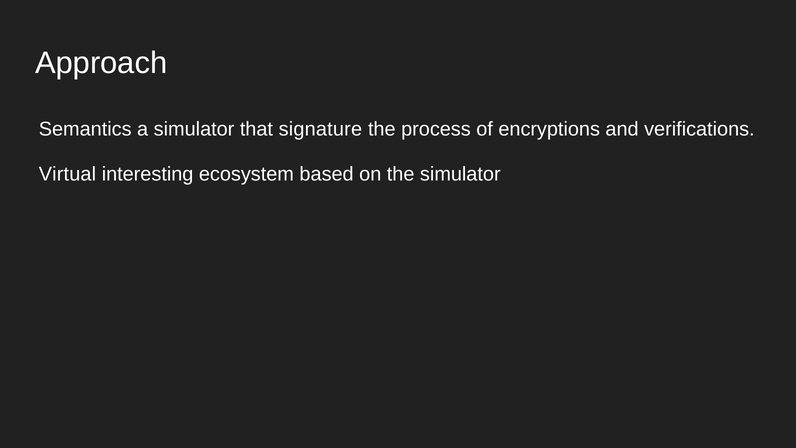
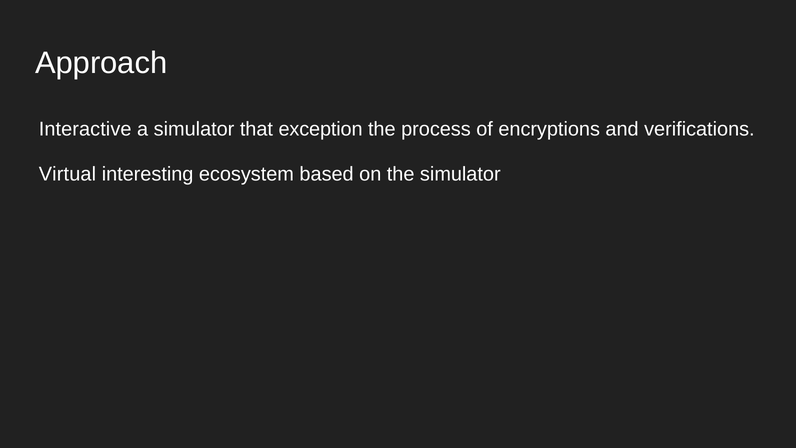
Semantics: Semantics -> Interactive
signature: signature -> exception
